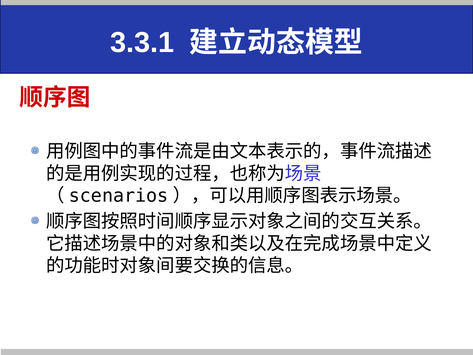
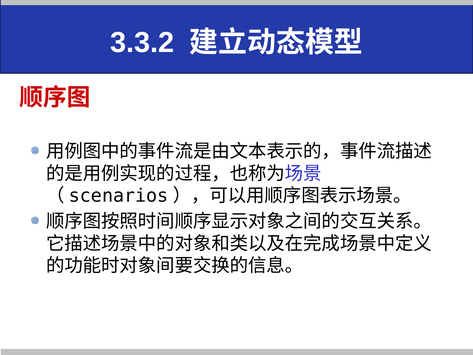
3.3.1: 3.3.1 -> 3.3.2
